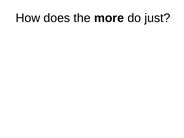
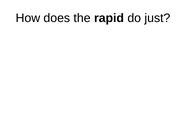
more: more -> rapid
